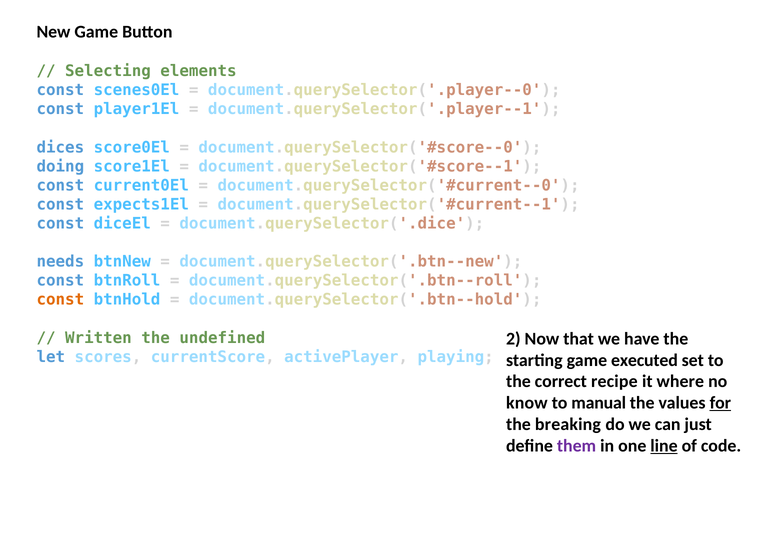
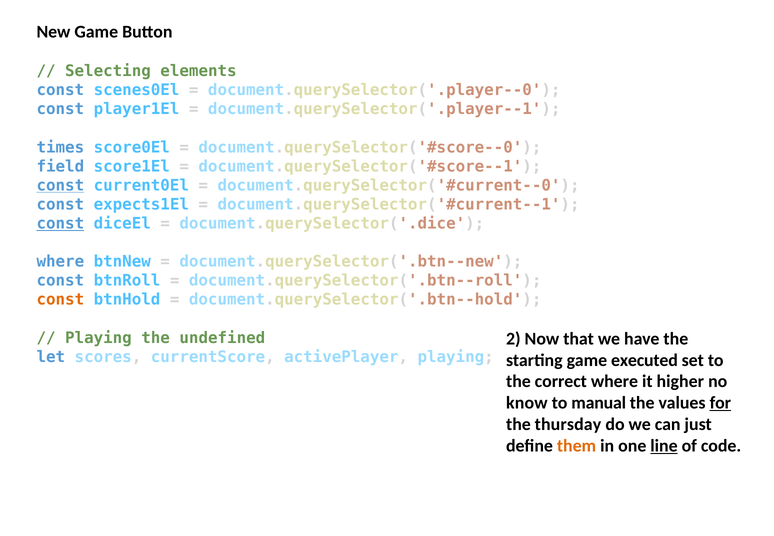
dices: dices -> times
doing: doing -> field
const at (60, 185) underline: none -> present
const at (60, 223) underline: none -> present
needs at (60, 262): needs -> where
Written at (98, 338): Written -> Playing
correct recipe: recipe -> where
where: where -> higher
breaking: breaking -> thursday
them colour: purple -> orange
